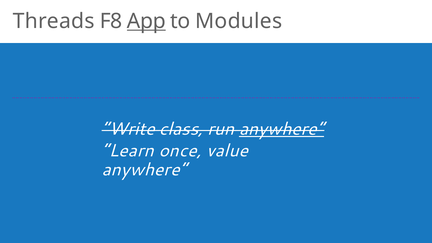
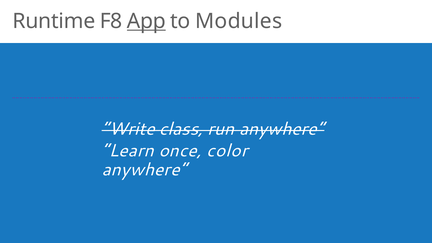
Threads: Threads -> Runtime
anywhere at (282, 129) underline: present -> none
value: value -> color
